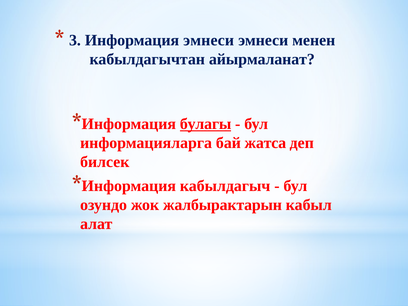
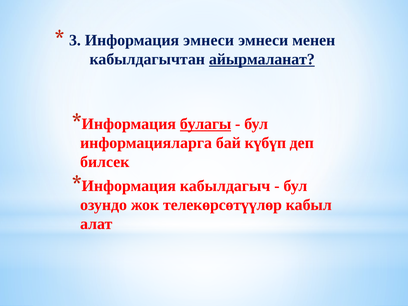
айырмаланат underline: none -> present
жатса: жатса -> күбүп
жалбырактарын: жалбырактарын -> телекөрсөтүүлөр
